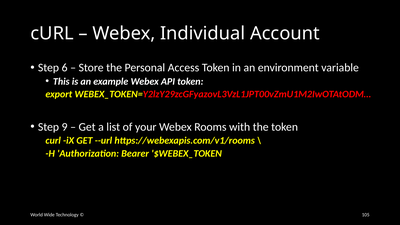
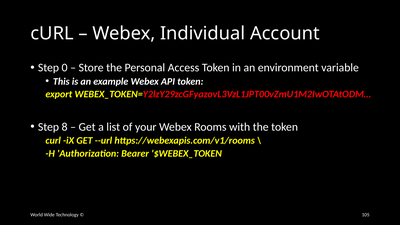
6: 6 -> 0
9: 9 -> 8
